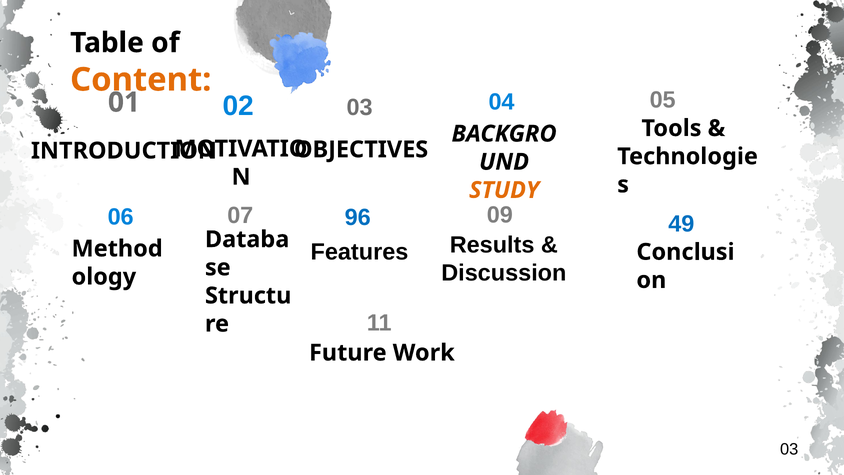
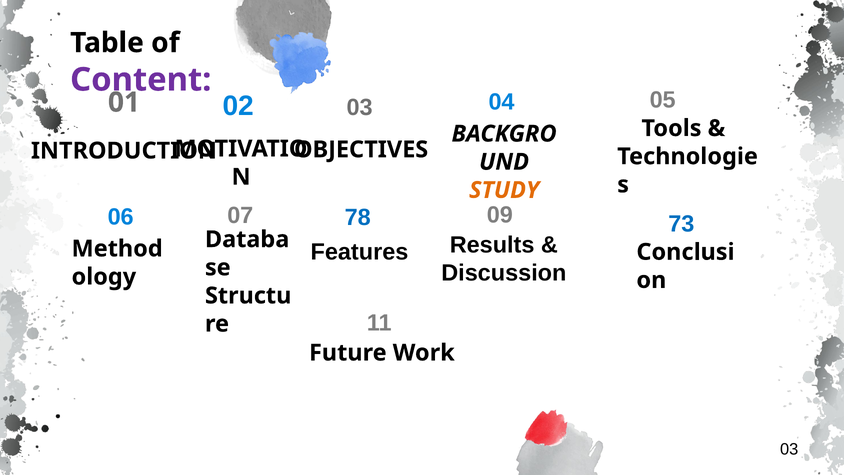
Content colour: orange -> purple
49: 49 -> 73
96: 96 -> 78
